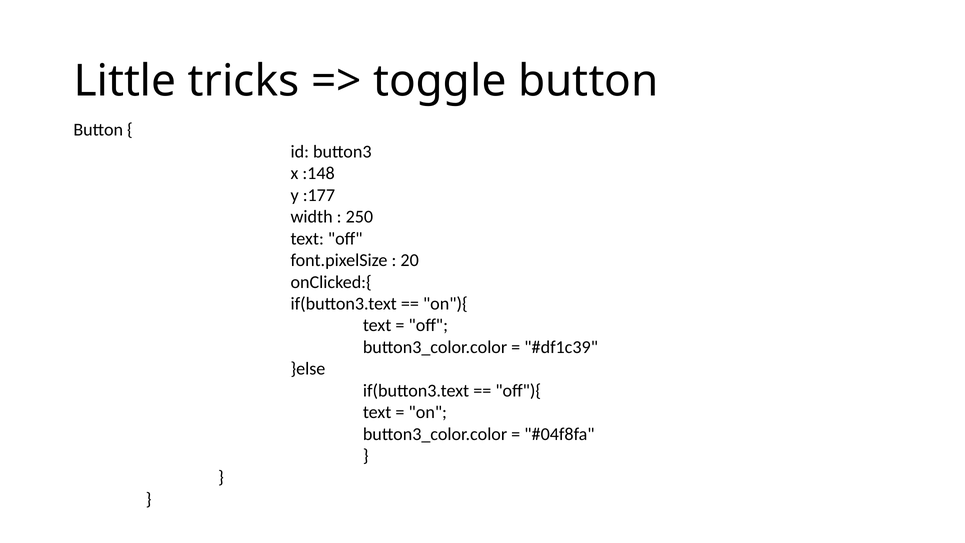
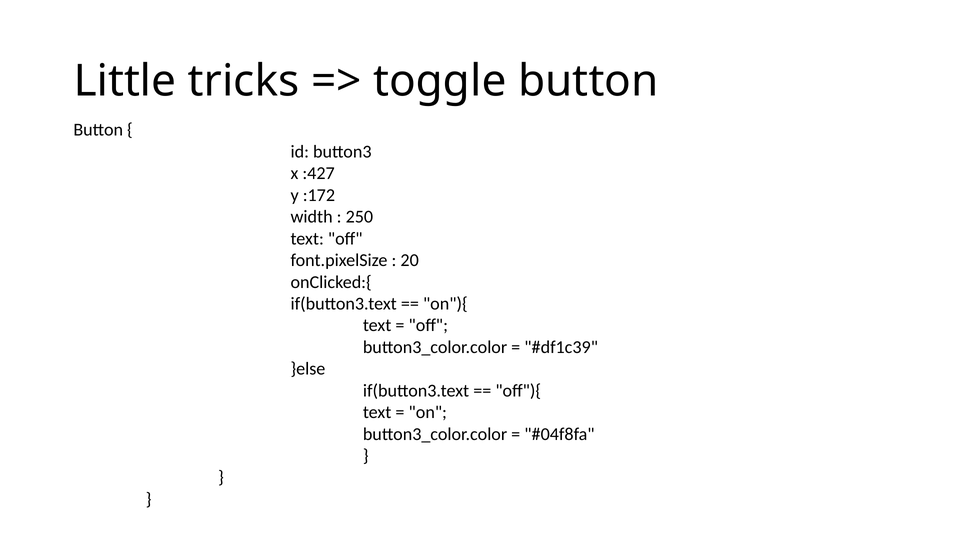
:148: :148 -> :427
:177: :177 -> :172
